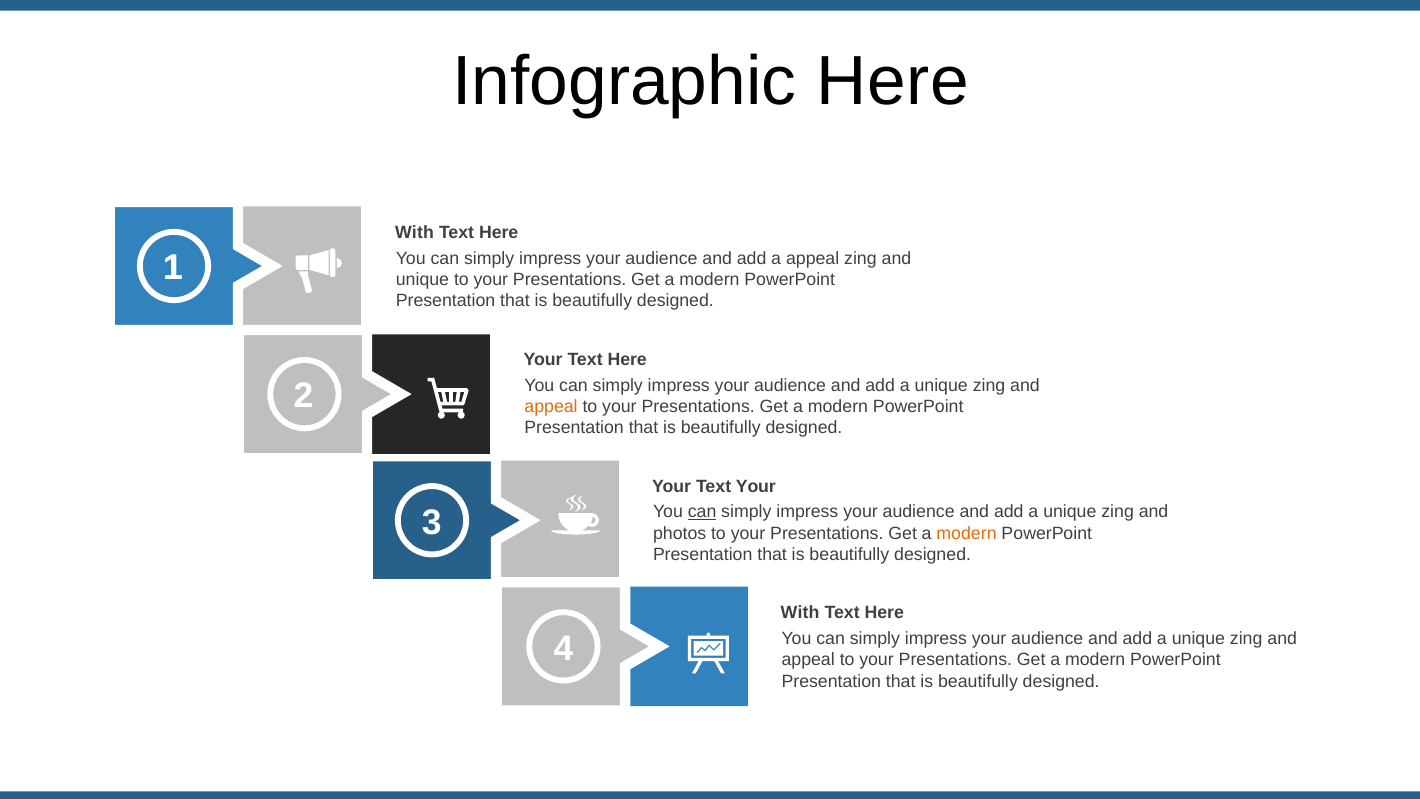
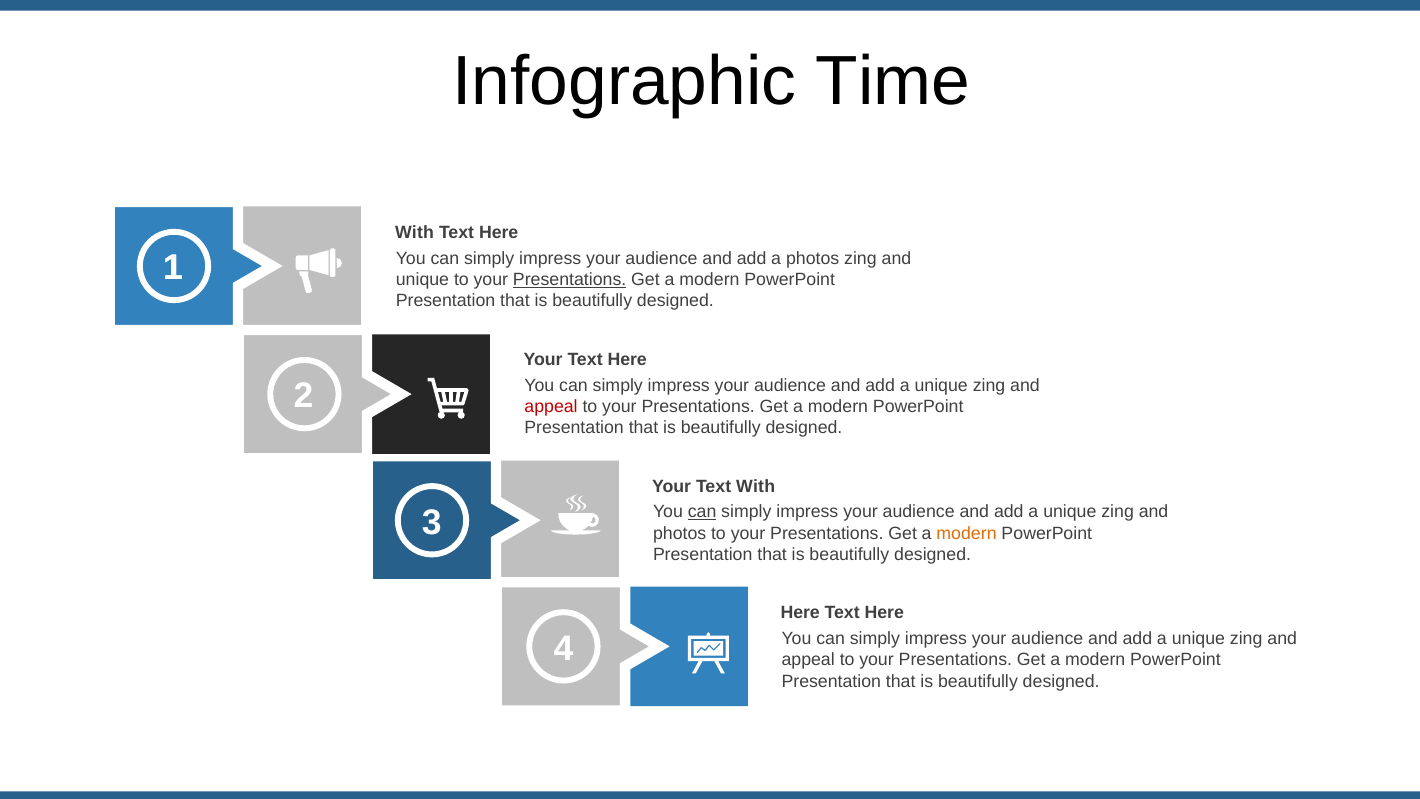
Infographic Here: Here -> Time
a appeal: appeal -> photos
Presentations at (570, 280) underline: none -> present
appeal at (551, 406) colour: orange -> red
Text Your: Your -> With
With at (800, 613): With -> Here
